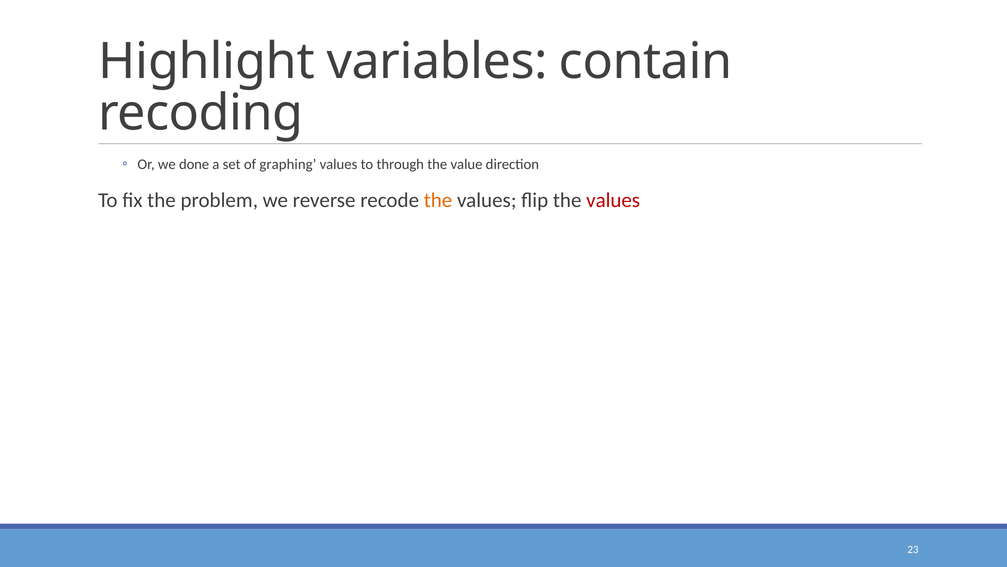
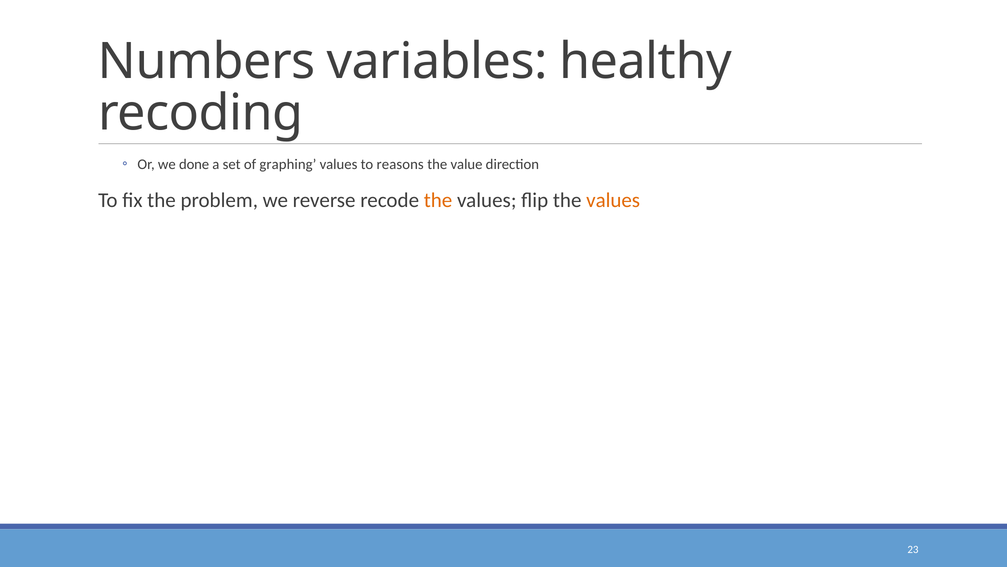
Highlight: Highlight -> Numbers
contain: contain -> healthy
through: through -> reasons
values at (613, 200) colour: red -> orange
